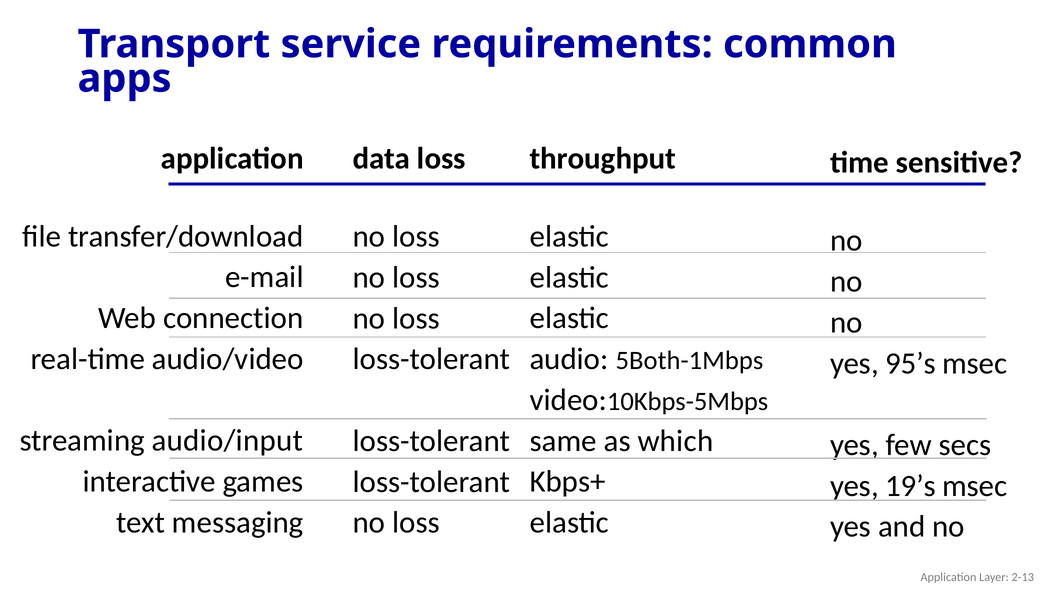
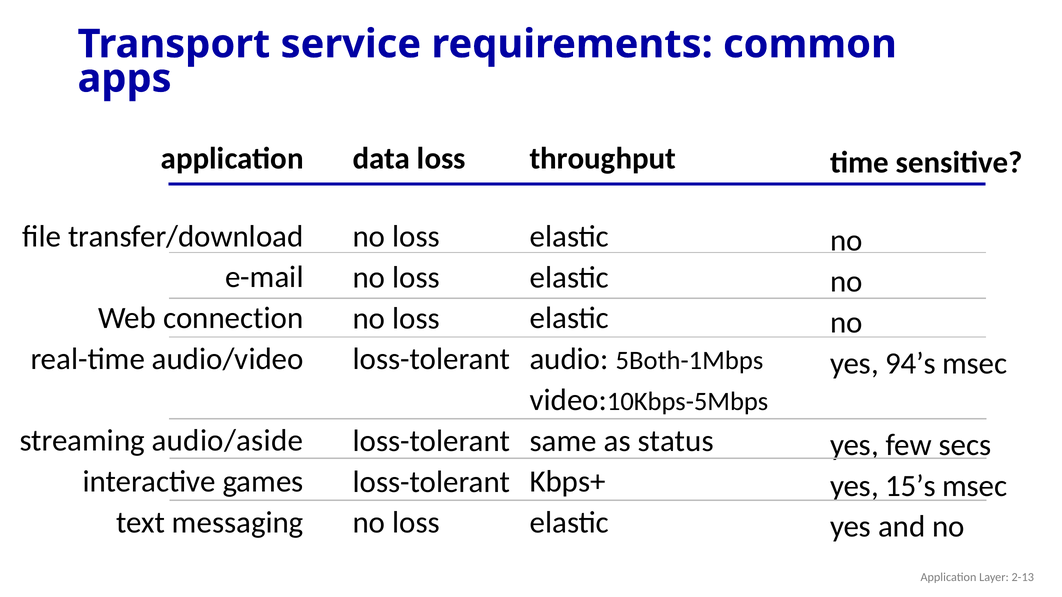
95’s: 95’s -> 94’s
audio/input: audio/input -> audio/aside
which: which -> status
19’s: 19’s -> 15’s
